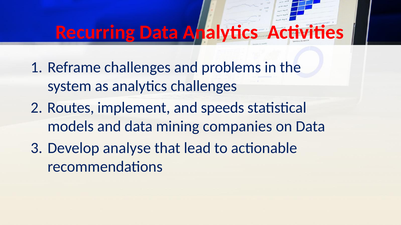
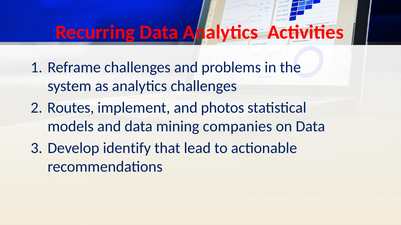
speeds: speeds -> photos
analyse: analyse -> identify
